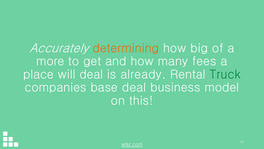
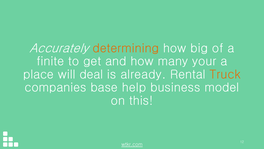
more: more -> finite
fees: fees -> your
Truck colour: green -> orange
base deal: deal -> help
